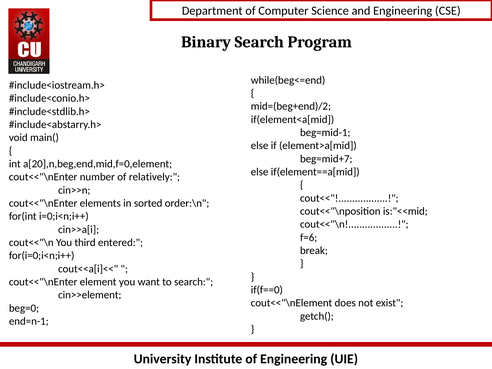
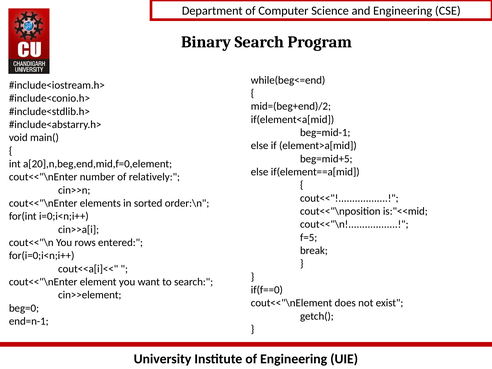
beg=mid+7: beg=mid+7 -> beg=mid+5
f=6: f=6 -> f=5
third: third -> rows
